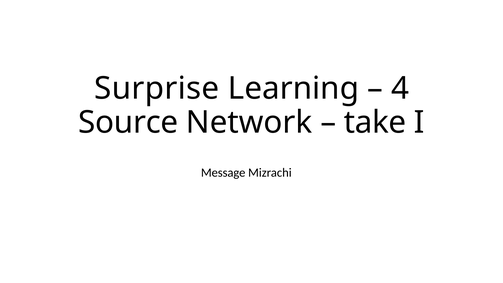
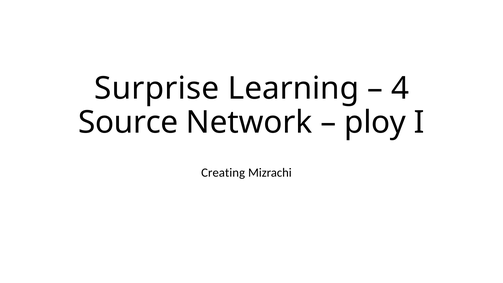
take: take -> ploy
Message: Message -> Creating
